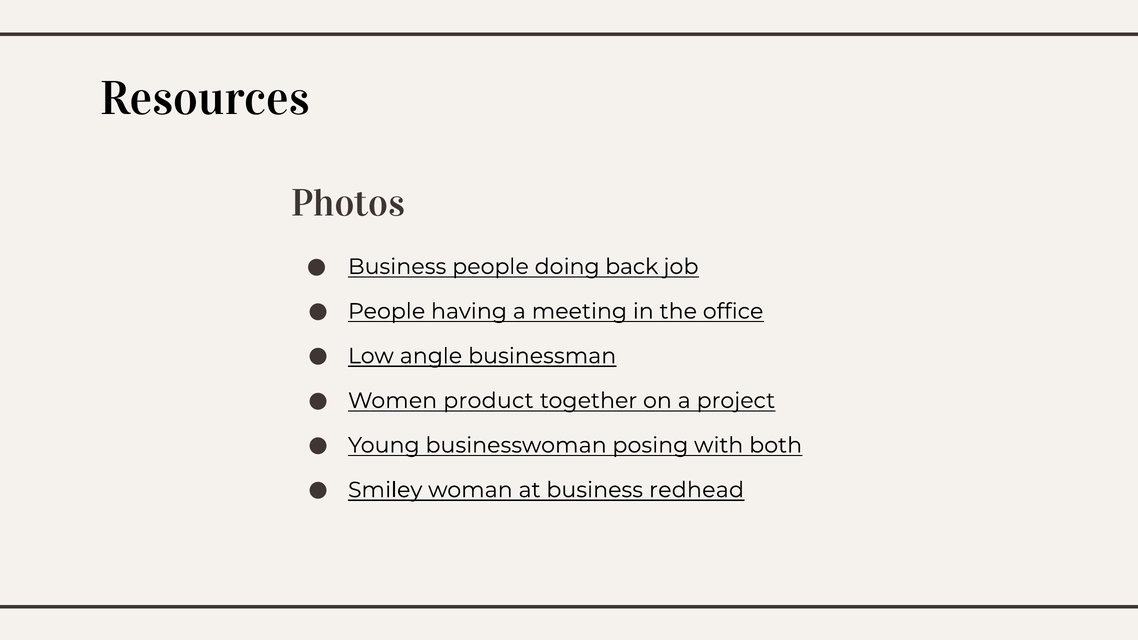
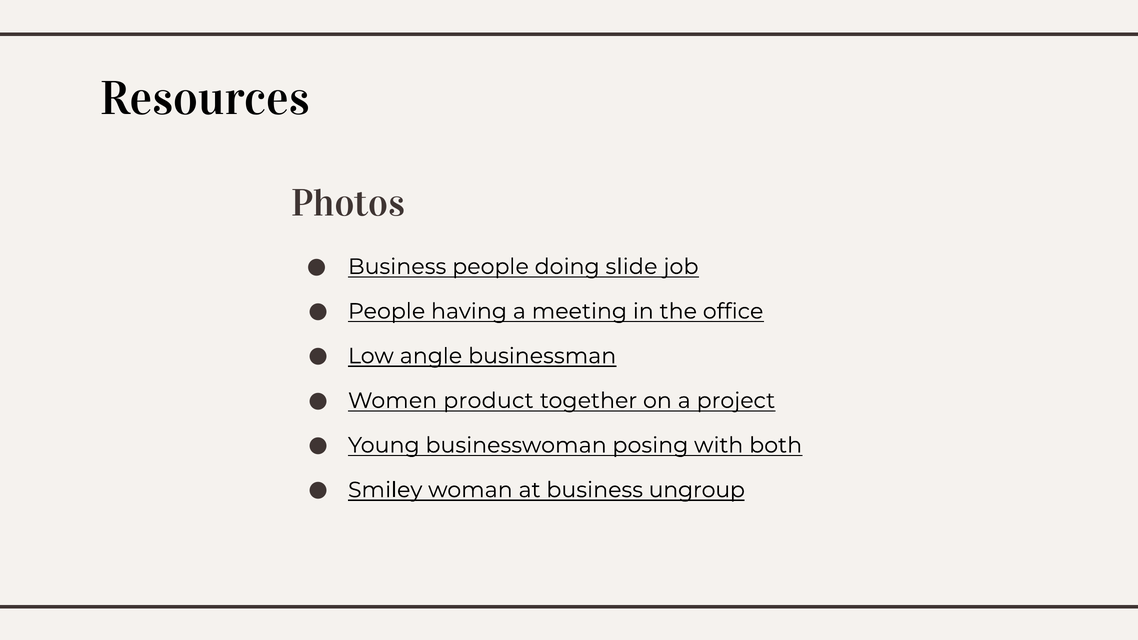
back: back -> slide
redhead: redhead -> ungroup
